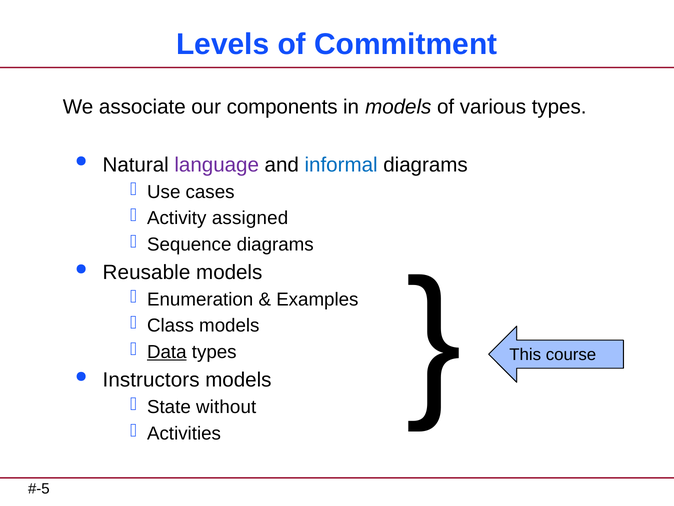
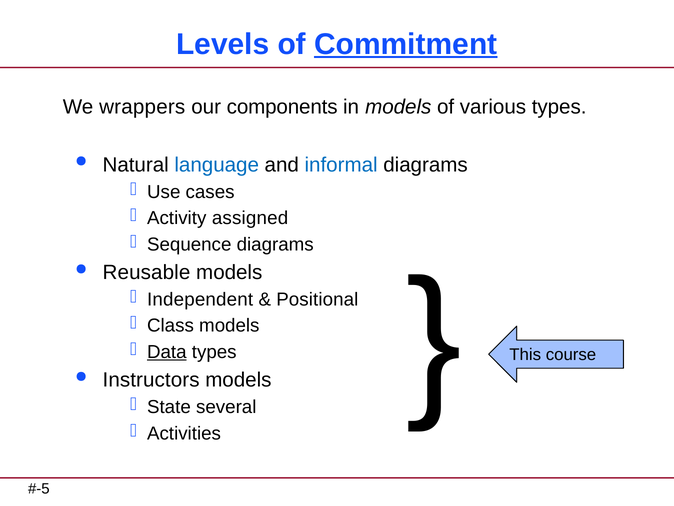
Commitment underline: none -> present
associate: associate -> wrappers
language colour: purple -> blue
Enumeration: Enumeration -> Independent
Examples: Examples -> Positional
without: without -> several
